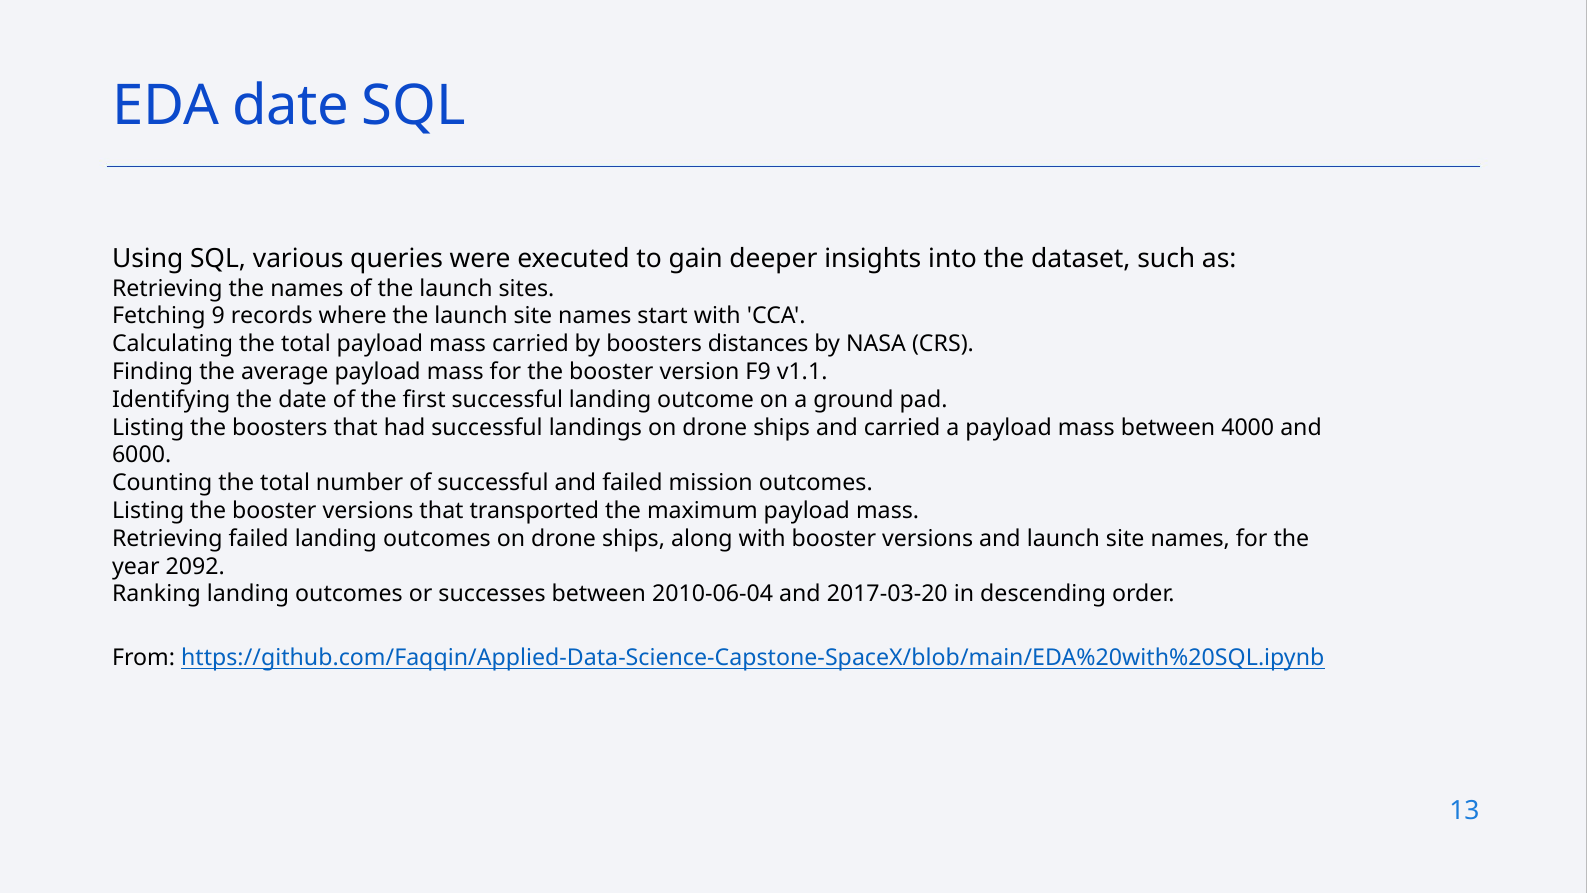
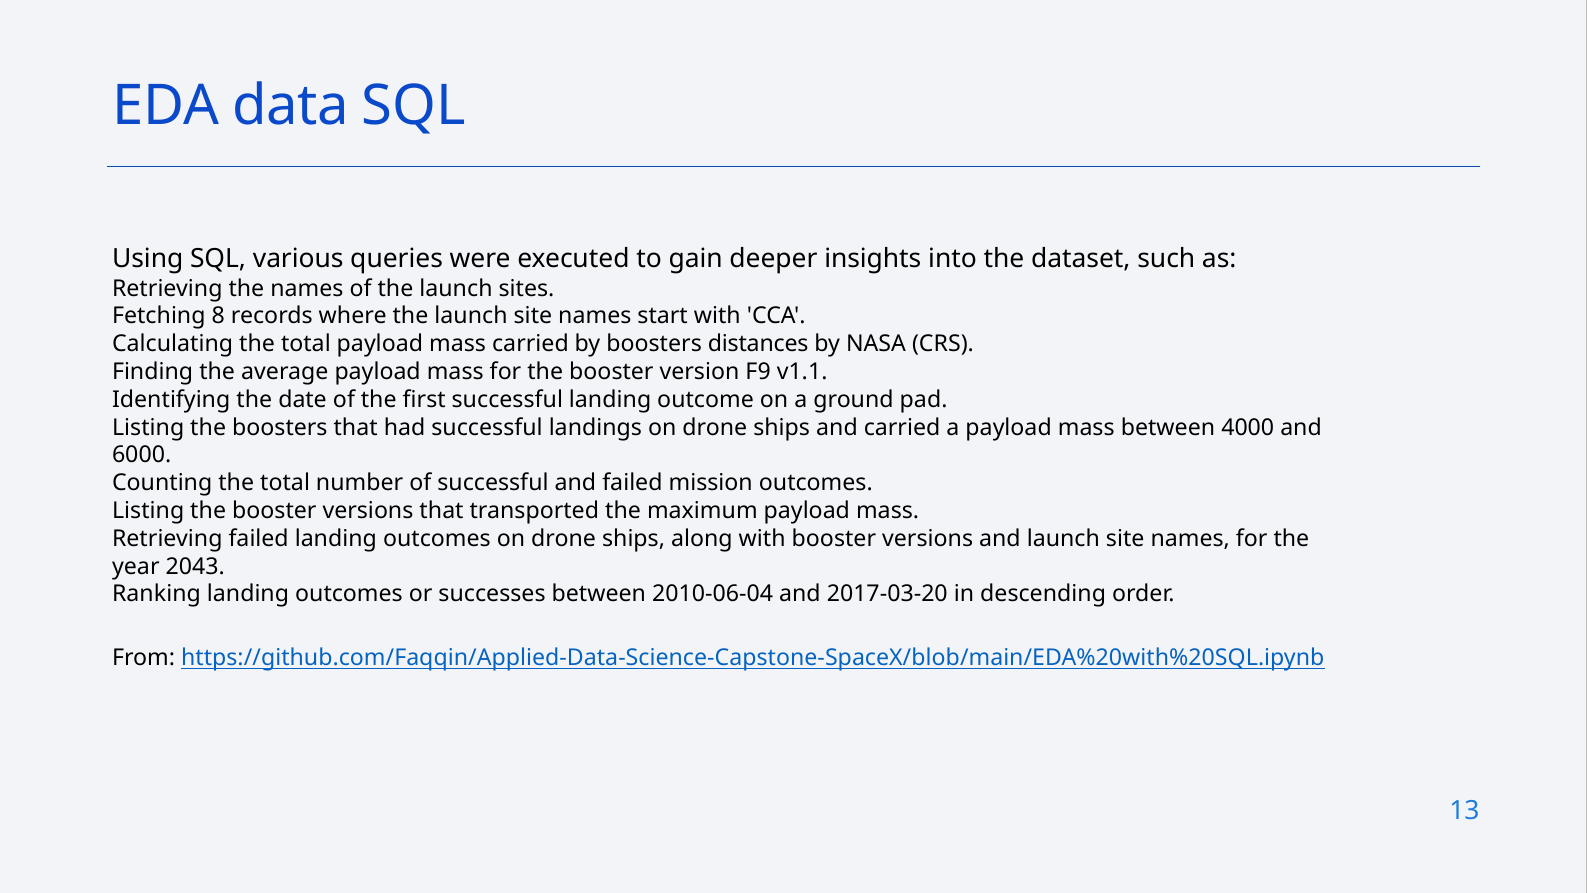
EDA date: date -> data
9: 9 -> 8
2092: 2092 -> 2043
